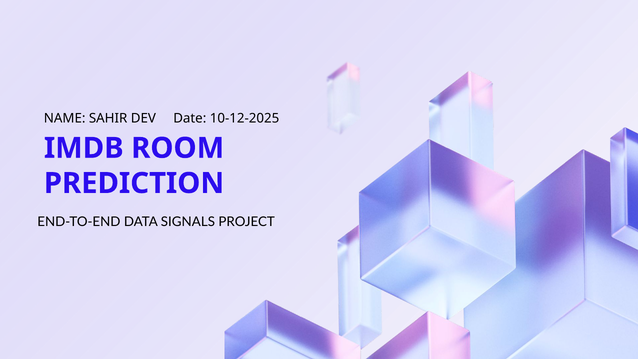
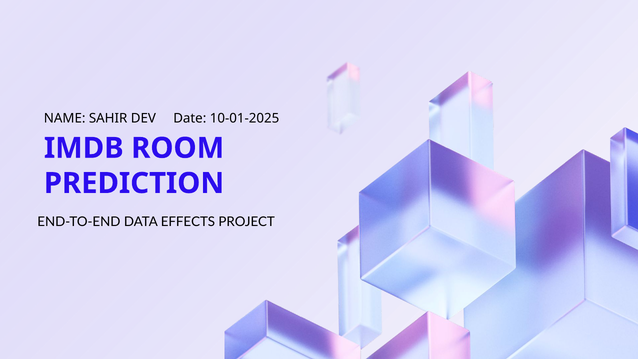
10-12-2025: 10-12-2025 -> 10-01-2025
SIGNALS: SIGNALS -> EFFECTS
